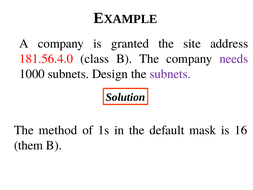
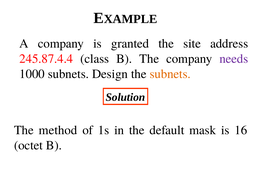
181.56.4.0: 181.56.4.0 -> 245.87.4.4
subnets at (170, 74) colour: purple -> orange
them: them -> octet
